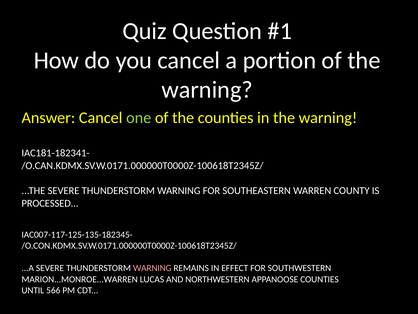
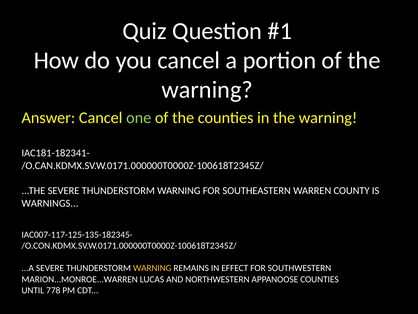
PROCESSED: PROCESSED -> WARNINGS
WARNING at (152, 268) colour: pink -> yellow
566: 566 -> 778
